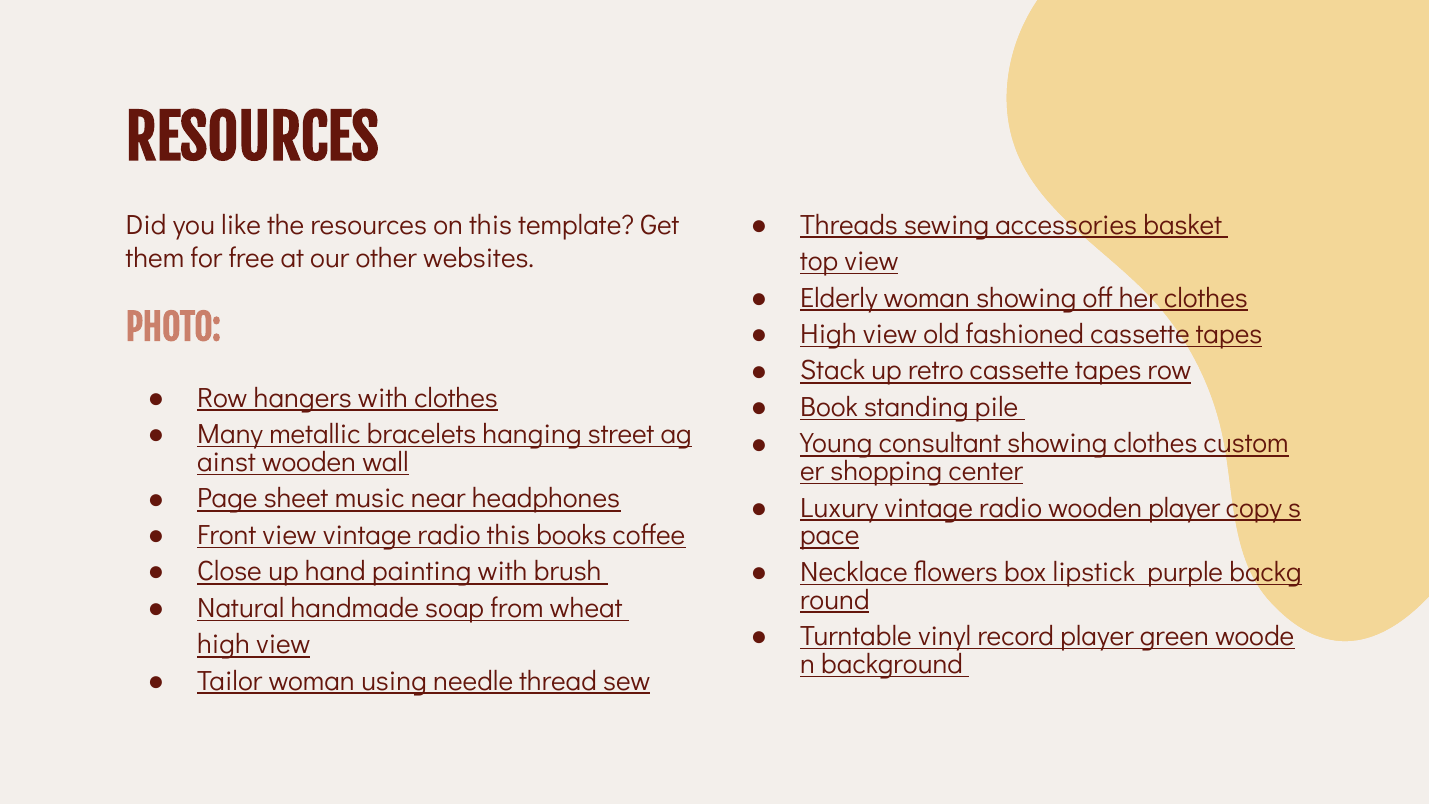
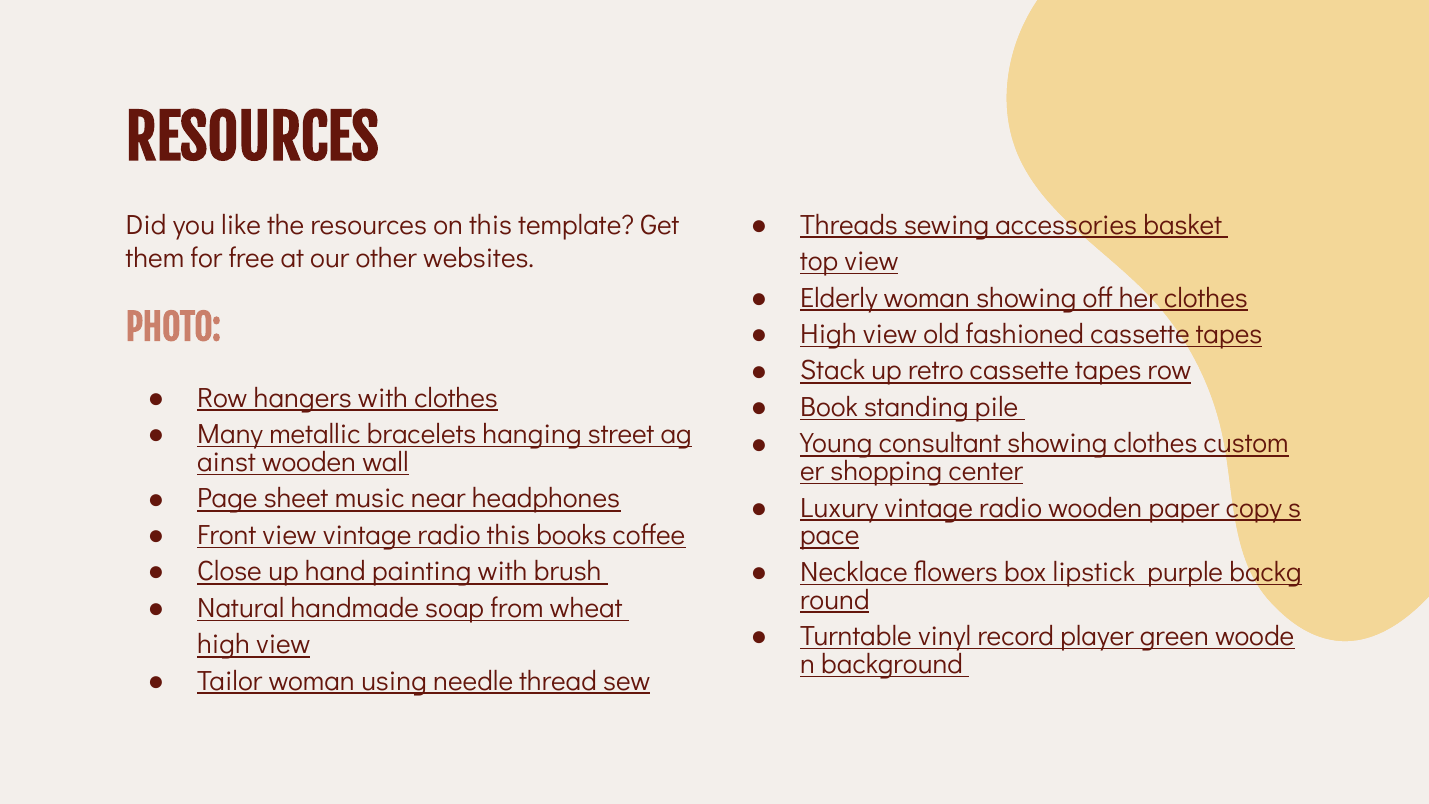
wooden player: player -> paper
